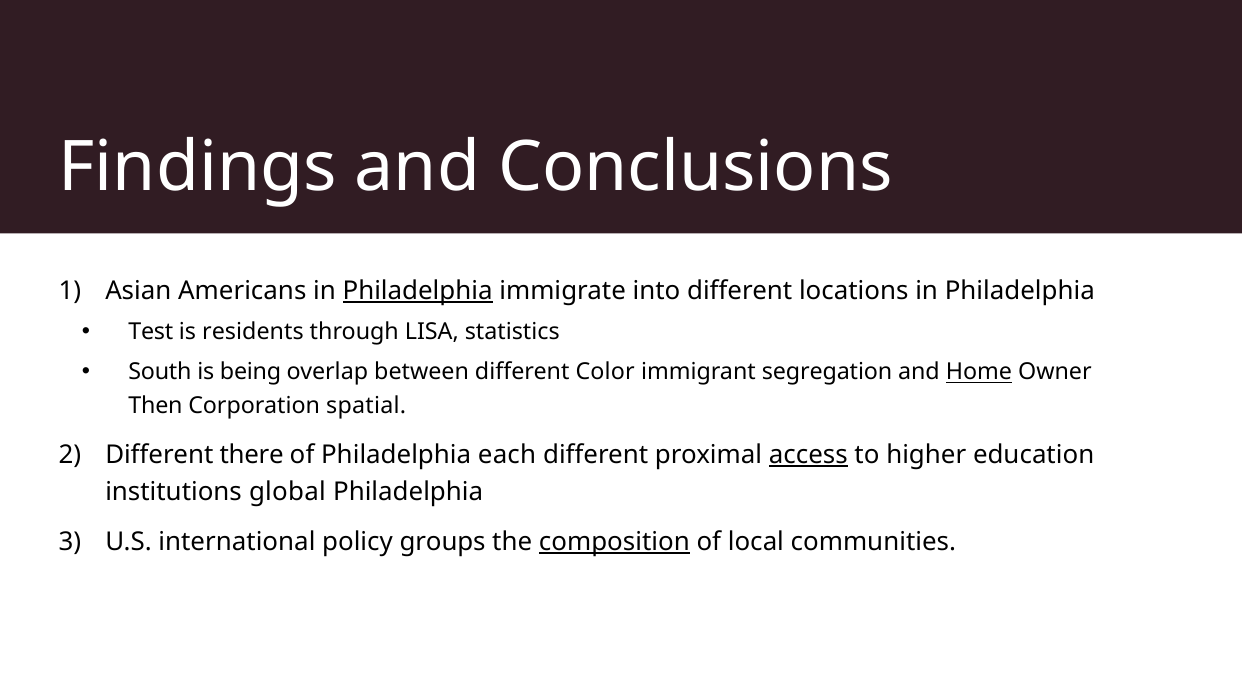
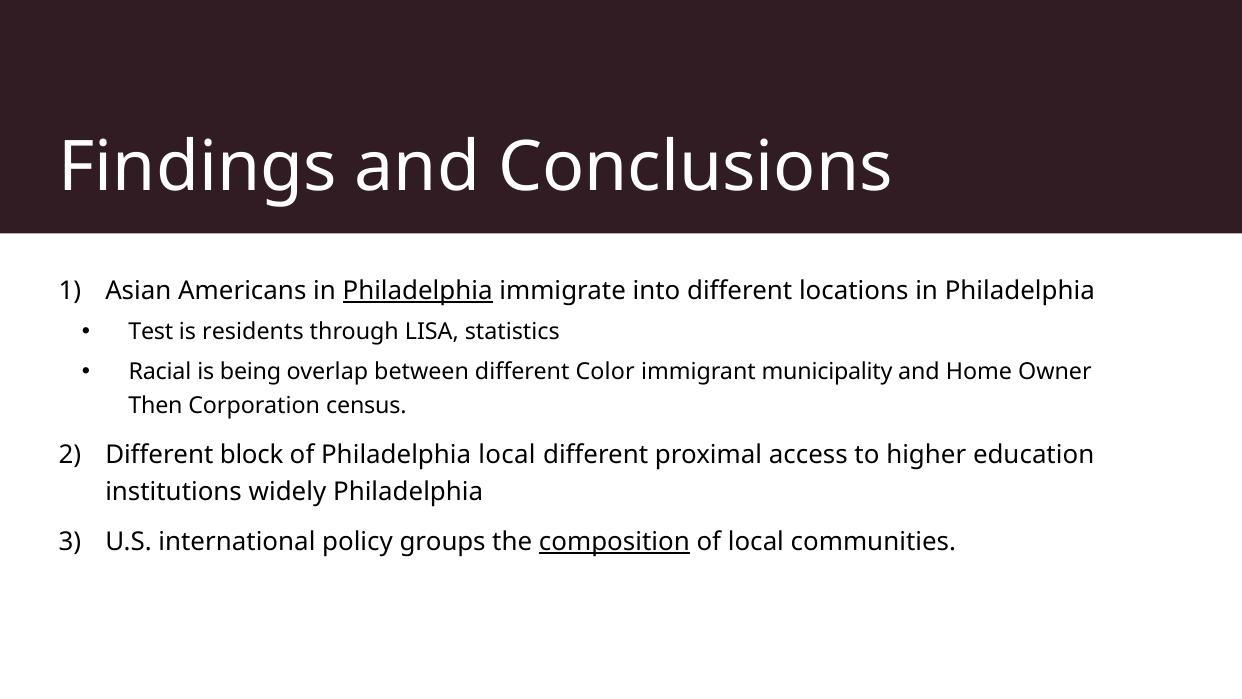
South: South -> Racial
segregation: segregation -> municipality
Home underline: present -> none
spatial: spatial -> census
there: there -> block
Philadelphia each: each -> local
access underline: present -> none
global: global -> widely
